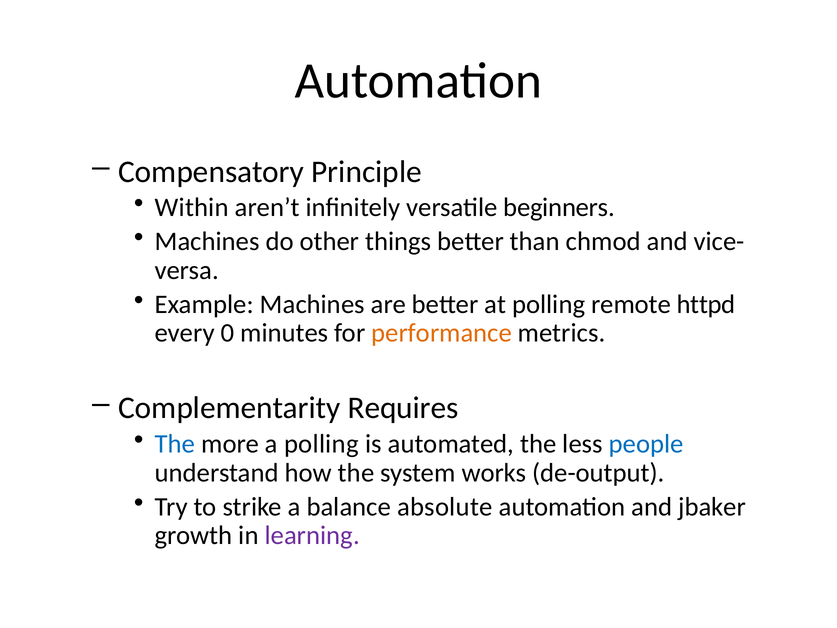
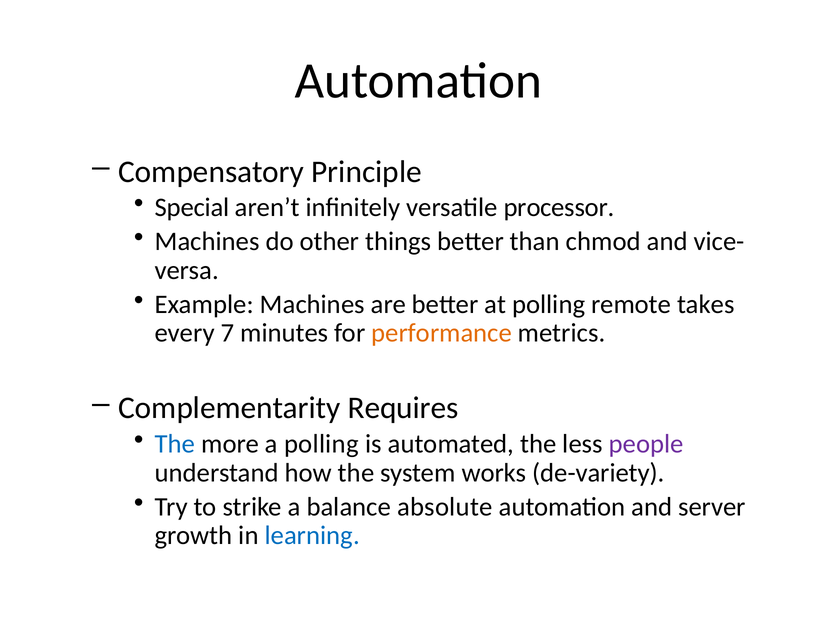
Within: Within -> Special
beginners: beginners -> processor
httpd: httpd -> takes
0: 0 -> 7
people colour: blue -> purple
de-output: de-output -> de-variety
jbaker: jbaker -> server
learning colour: purple -> blue
